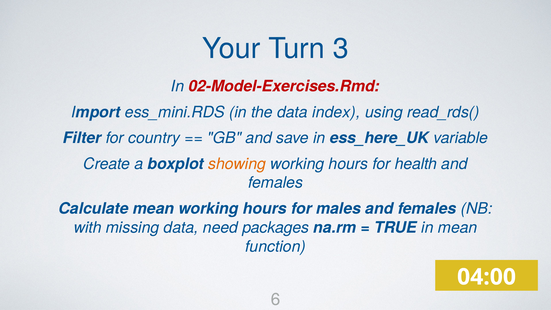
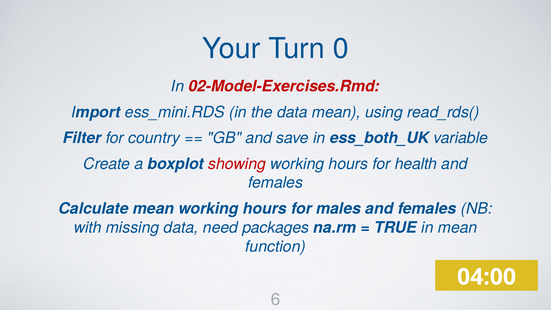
3: 3 -> 0
data index: index -> mean
ess_here_UK: ess_here_UK -> ess_both_UK
showing colour: orange -> red
